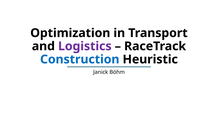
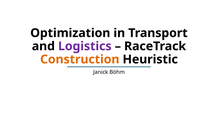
Construction colour: blue -> orange
